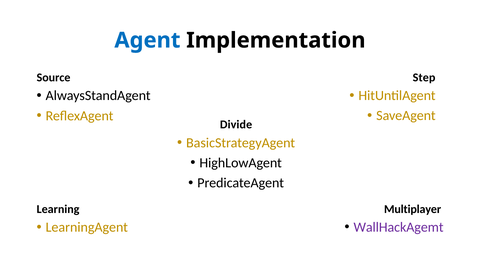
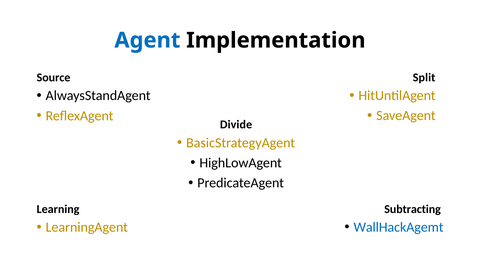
Step: Step -> Split
Multiplayer: Multiplayer -> Subtracting
WallHackAgemt colour: purple -> blue
